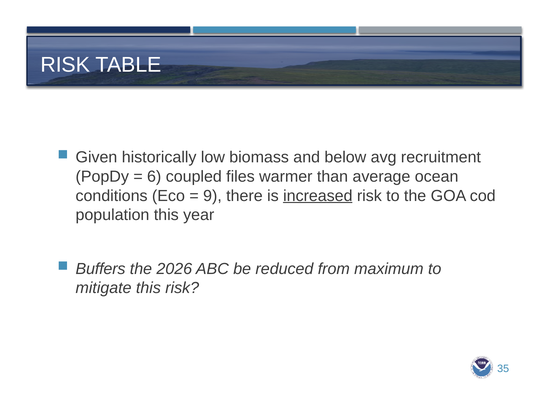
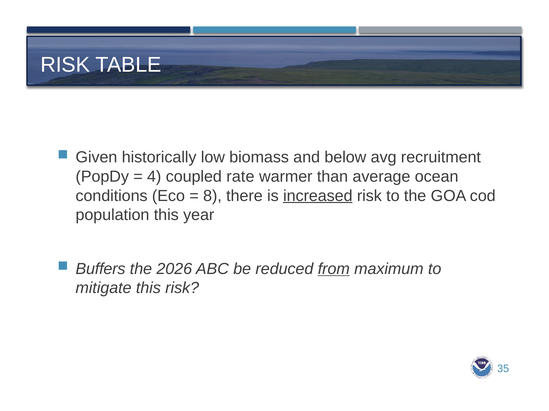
6: 6 -> 4
files: files -> rate
9: 9 -> 8
from underline: none -> present
